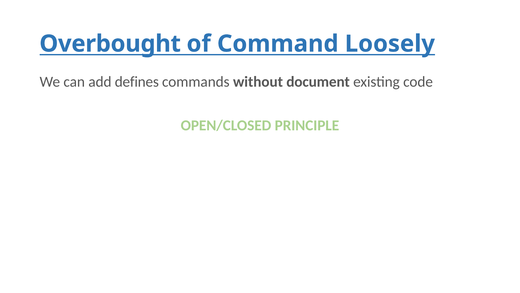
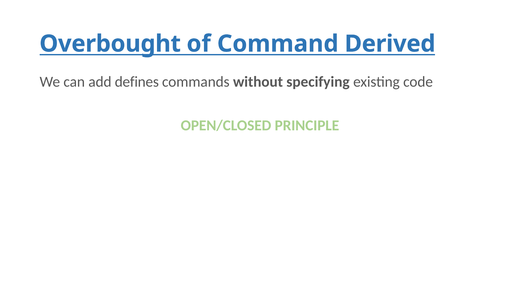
Loosely: Loosely -> Derived
document: document -> specifying
